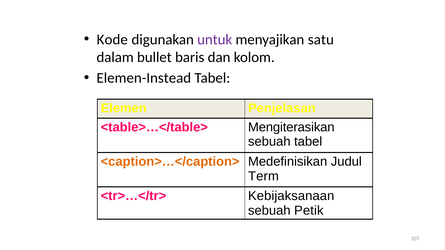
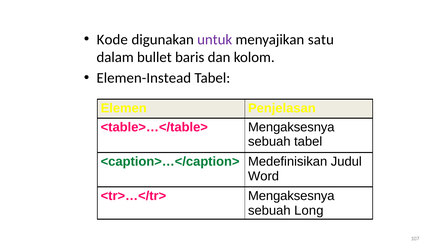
<table>…</table> Mengiterasikan: Mengiterasikan -> Mengaksesnya
<caption>…</caption> colour: orange -> green
Term: Term -> Word
<tr>…</tr> Kebijaksanaan: Kebijaksanaan -> Mengaksesnya
Petik: Petik -> Long
